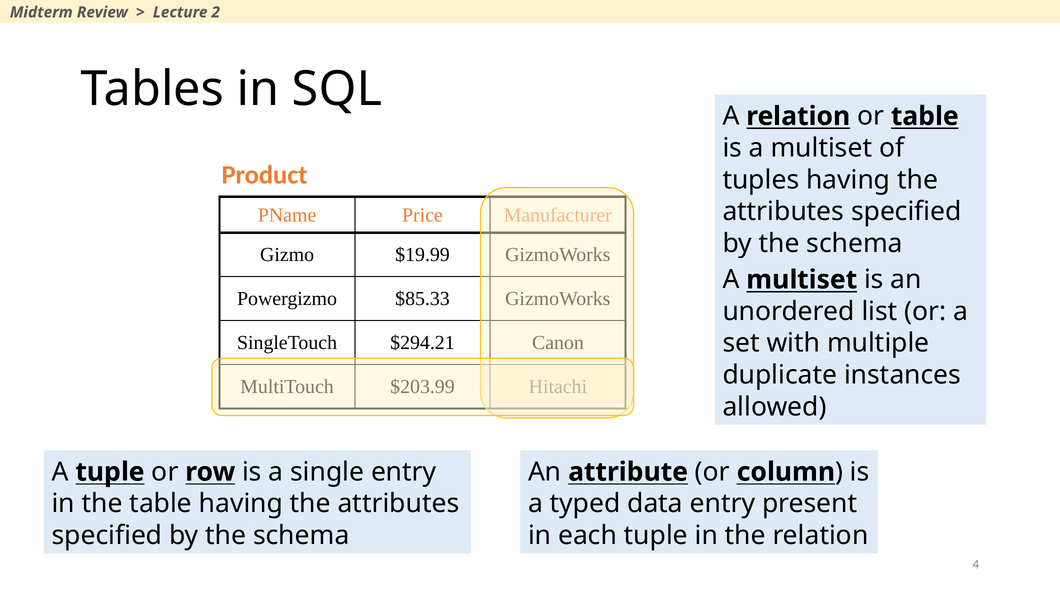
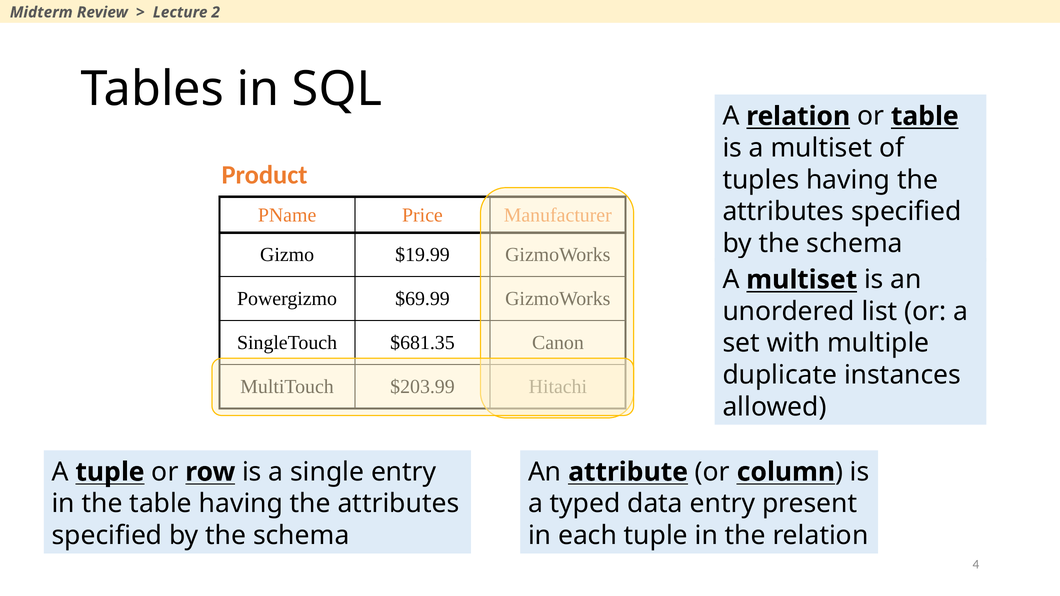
$85.33: $85.33 -> $69.99
$294.21: $294.21 -> $681.35
